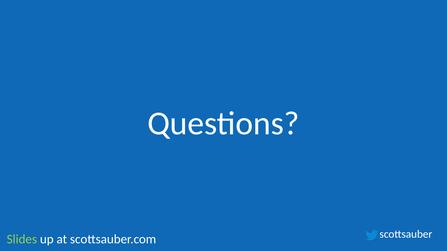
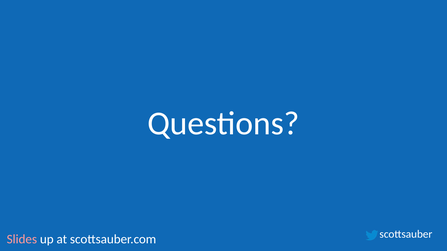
Slides colour: light green -> pink
